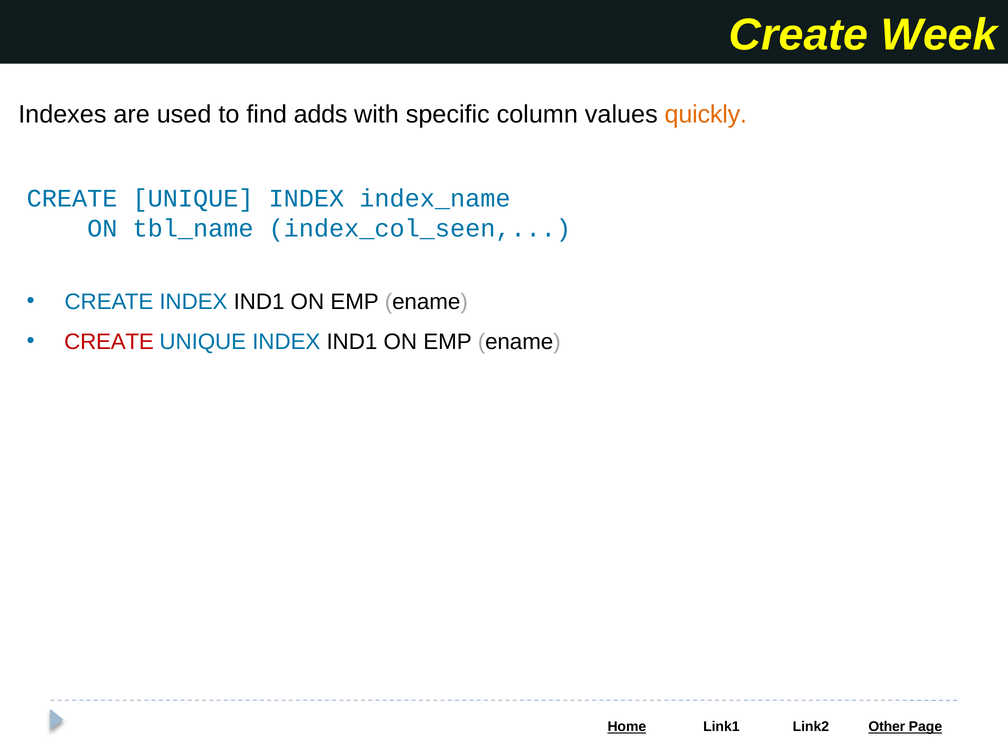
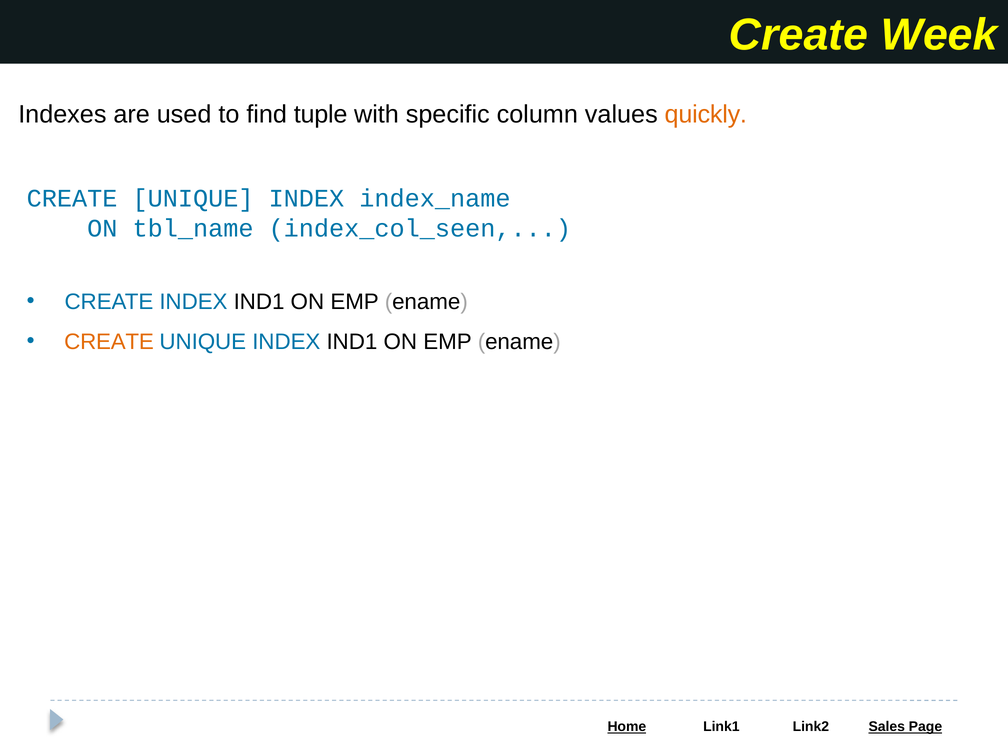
adds: adds -> tuple
CREATE at (109, 342) colour: red -> orange
Other: Other -> Sales
